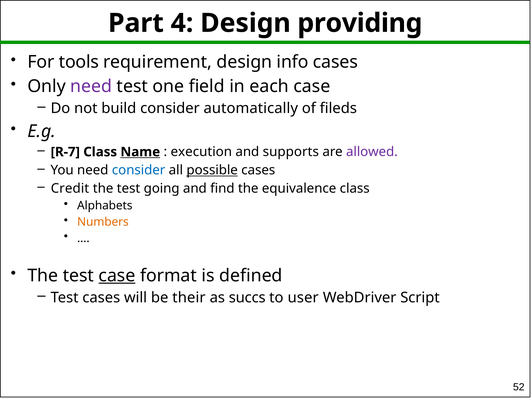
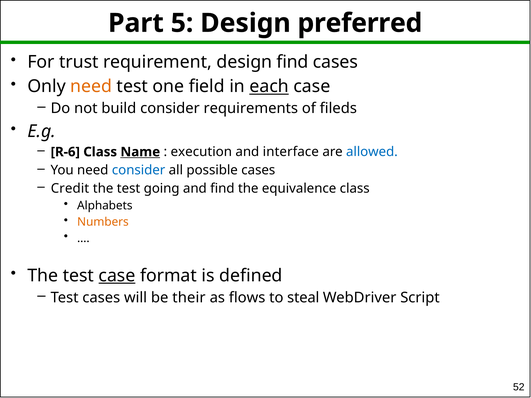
4: 4 -> 5
providing: providing -> preferred
tools: tools -> trust
design info: info -> find
need at (91, 87) colour: purple -> orange
each underline: none -> present
automatically: automatically -> requirements
R-7: R-7 -> R-6
supports: supports -> interface
allowed colour: purple -> blue
possible underline: present -> none
succs: succs -> flows
user: user -> steal
